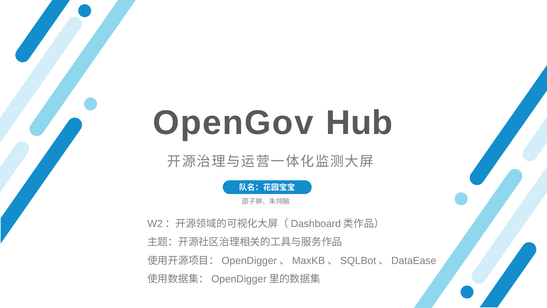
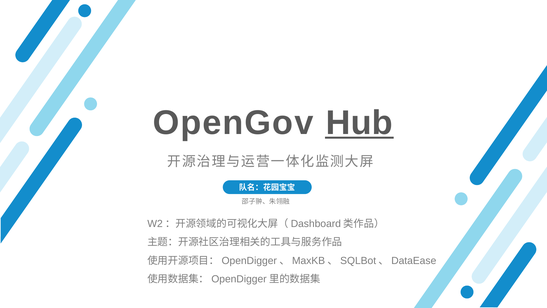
Hub underline: none -> present
